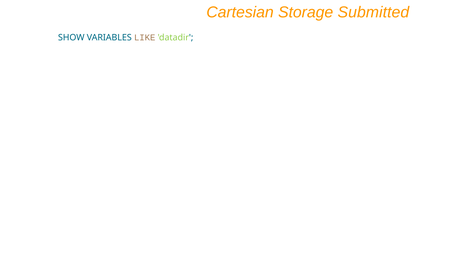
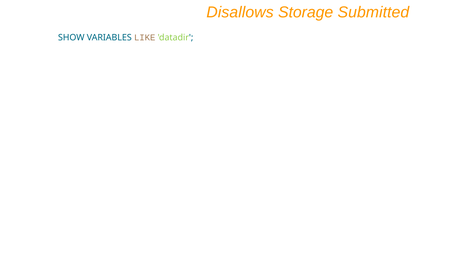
Cartesian: Cartesian -> Disallows
